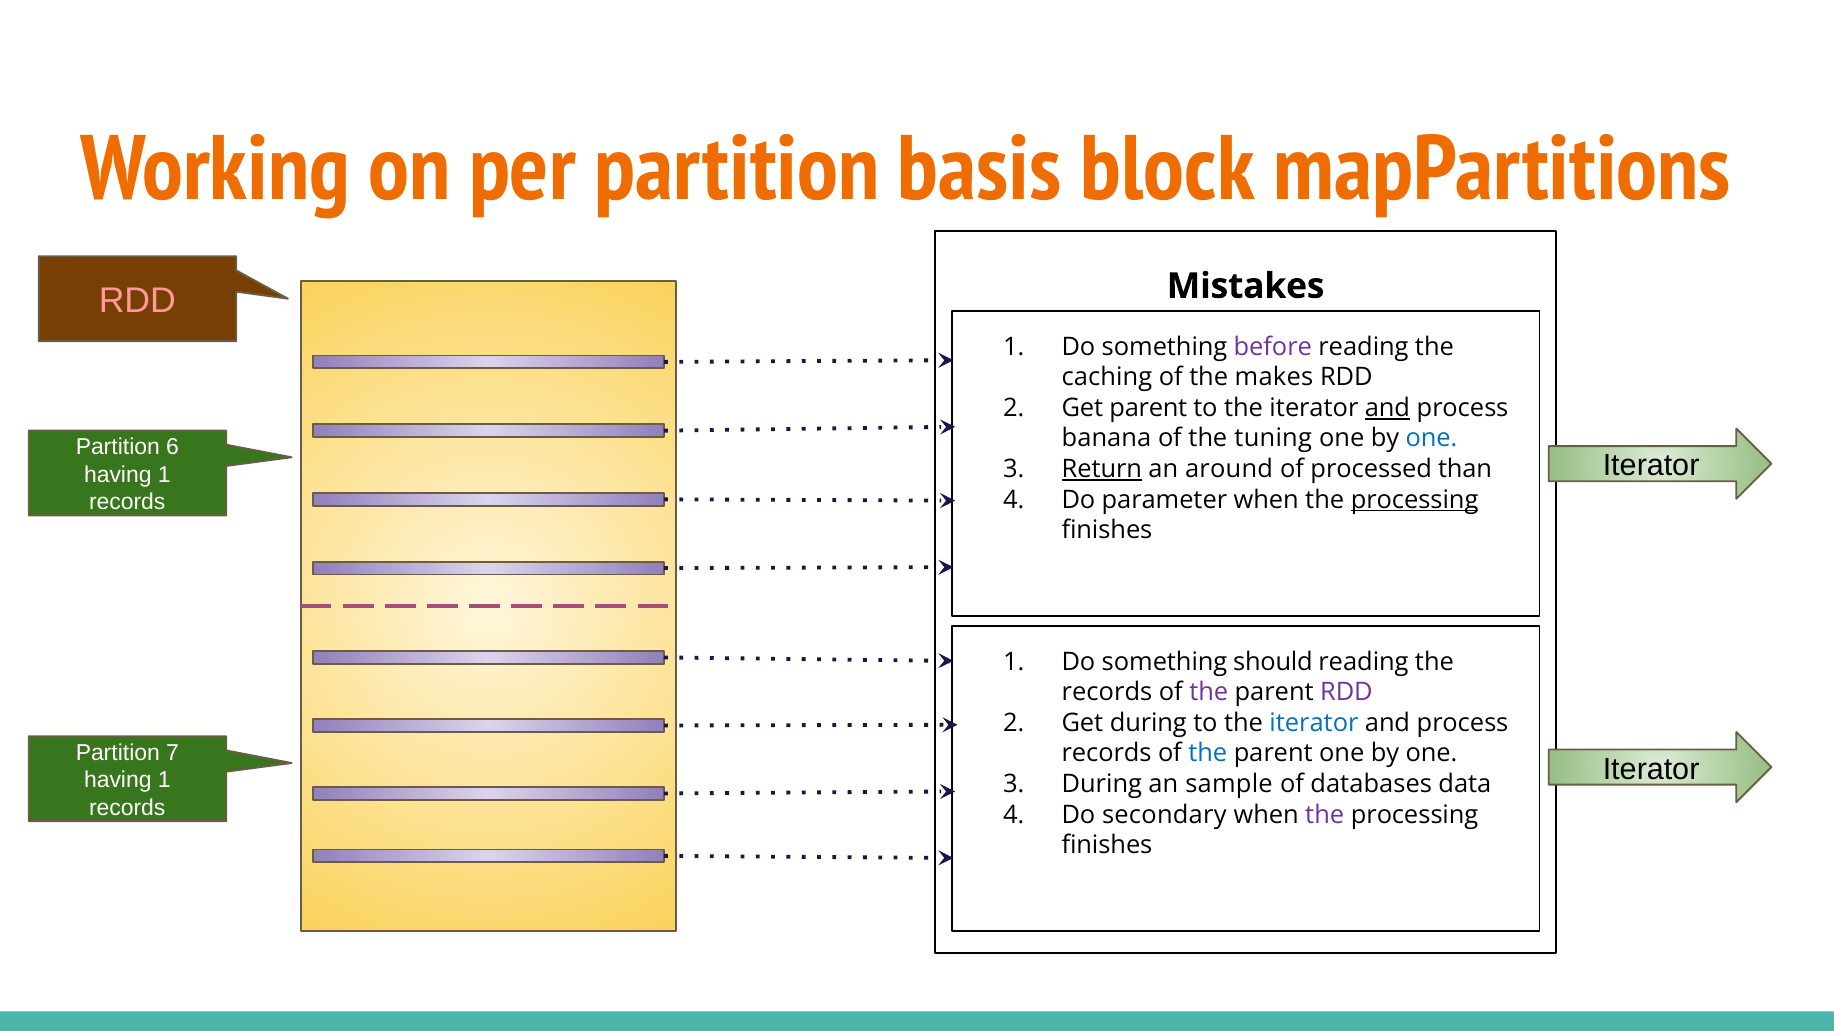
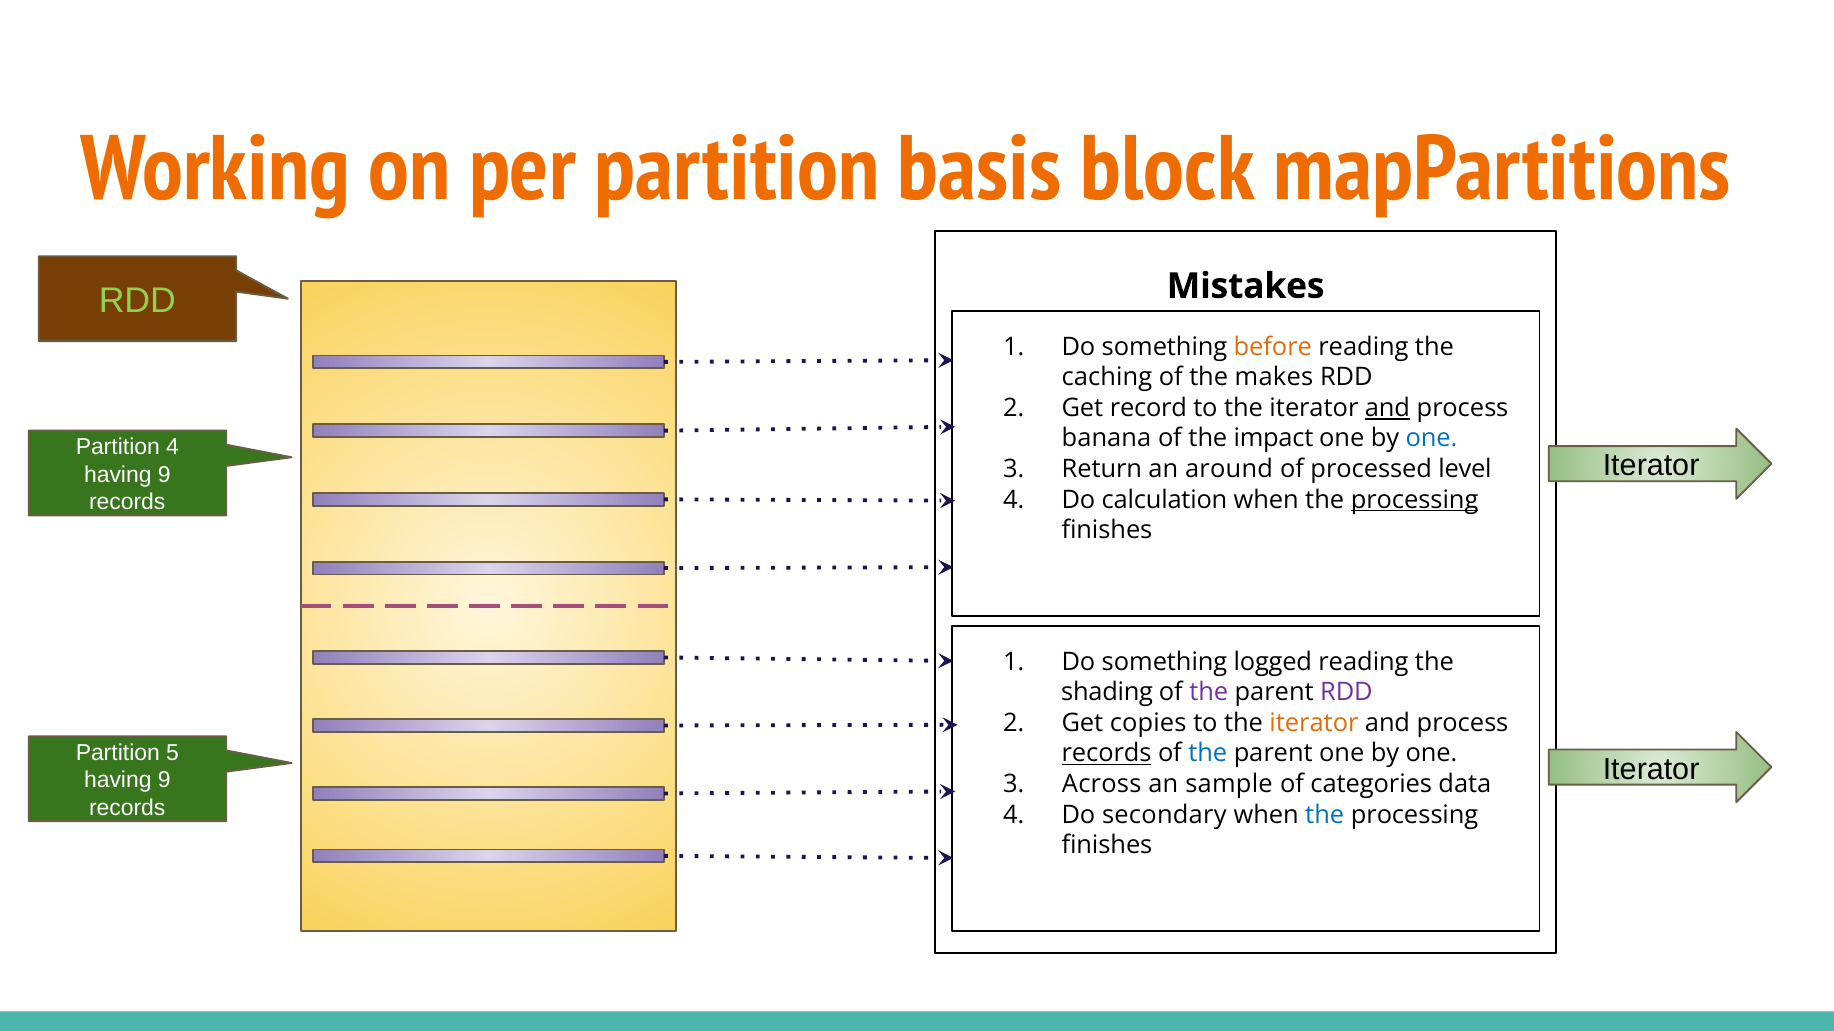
RDD at (137, 301) colour: pink -> light green
before colour: purple -> orange
Get parent: parent -> record
tuning: tuning -> impact
Partition 6: 6 -> 4
Return underline: present -> none
than: than -> level
1 at (164, 475): 1 -> 9
parameter: parameter -> calculation
should: should -> logged
records at (1107, 693): records -> shading
Get during: during -> copies
iterator at (1314, 723) colour: blue -> orange
7: 7 -> 5
records at (1107, 754) underline: none -> present
1 at (164, 781): 1 -> 9
During at (1102, 785): During -> Across
databases: databases -> categories
the at (1325, 815) colour: purple -> blue
